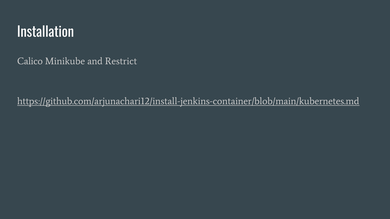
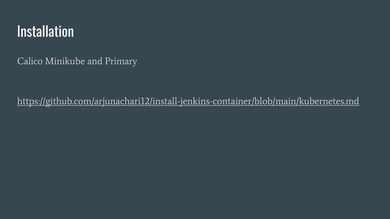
Restrict: Restrict -> Primary
